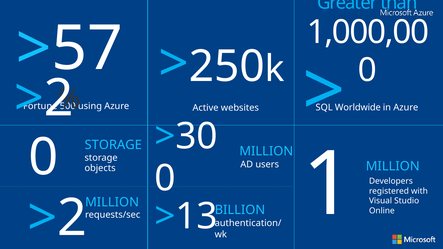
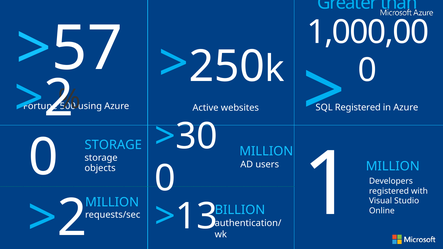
Worldwide at (358, 107): Worldwide -> Registered
